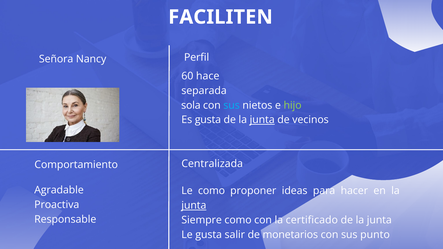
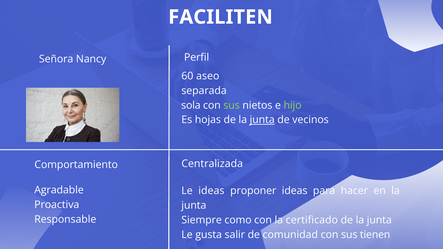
hace: hace -> aseo
sus at (232, 105) colour: light blue -> light green
Es gusta: gusta -> hojas
Le como: como -> ideas
junta at (194, 206) underline: present -> none
monetarios: monetarios -> comunidad
punto: punto -> tienen
